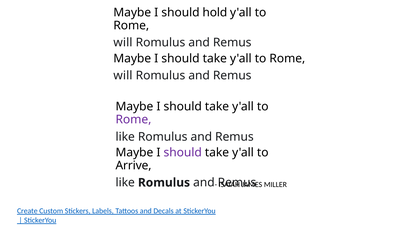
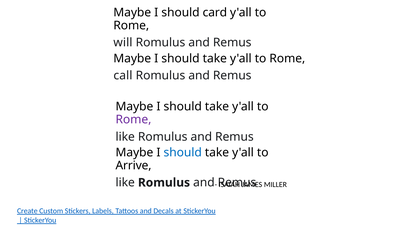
hold: hold -> card
will at (123, 76): will -> call
should at (183, 153) colour: purple -> blue
